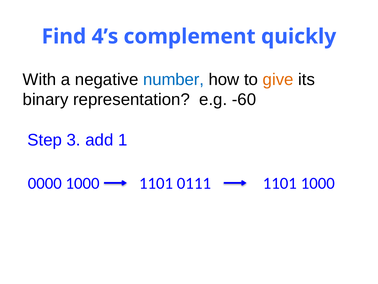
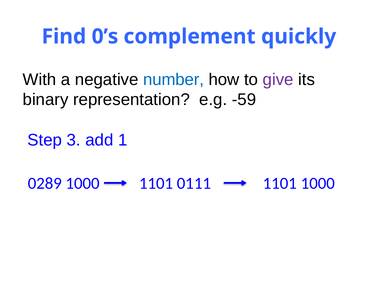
4’s: 4’s -> 0’s
give colour: orange -> purple
-60: -60 -> -59
0000: 0000 -> 0289
